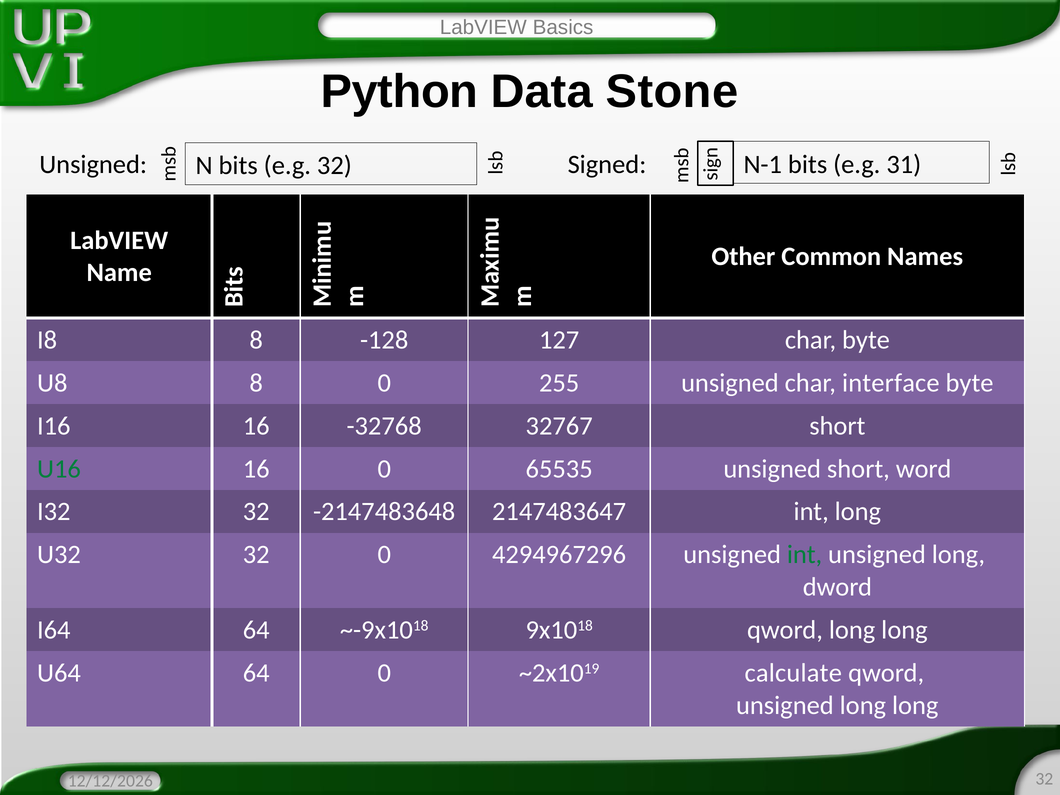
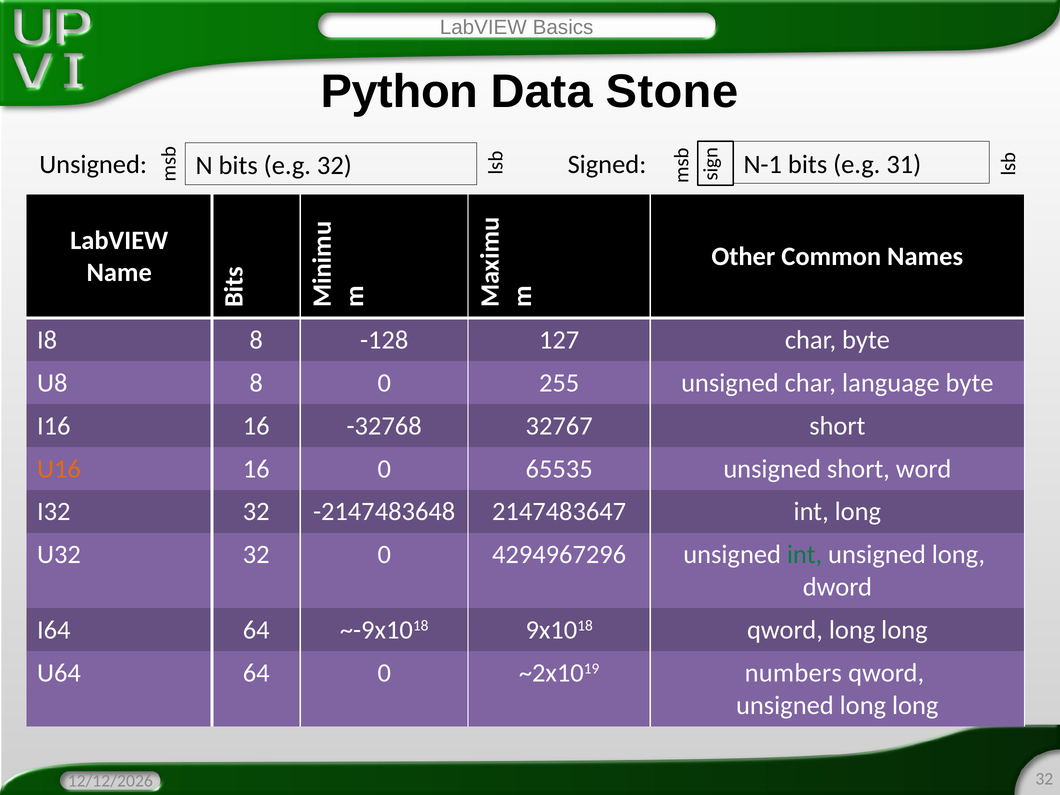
interface: interface -> language
U16 colour: green -> orange
calculate: calculate -> numbers
